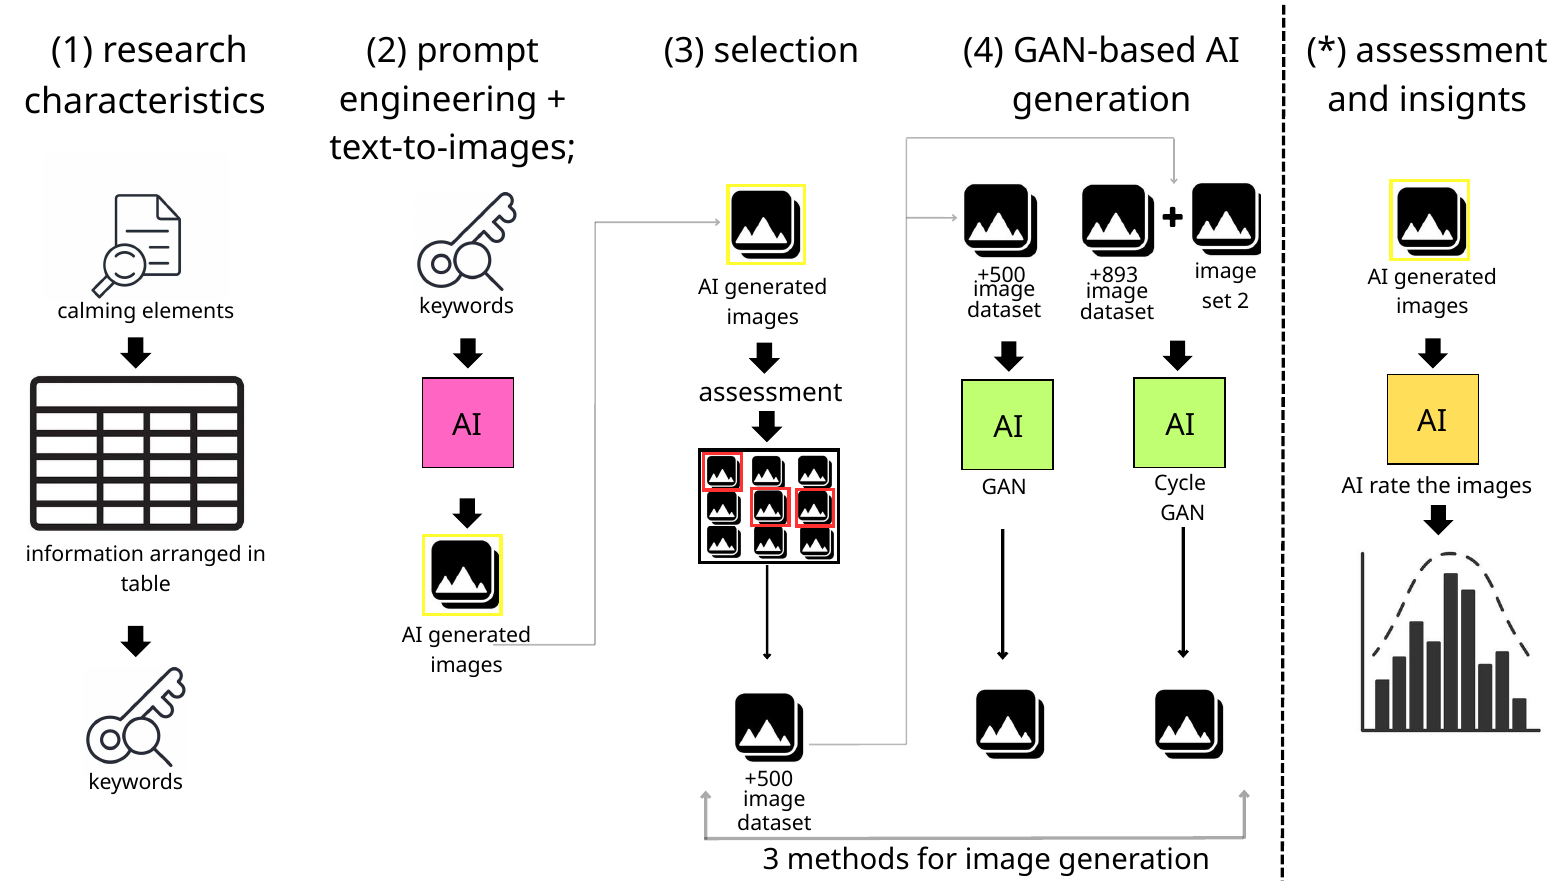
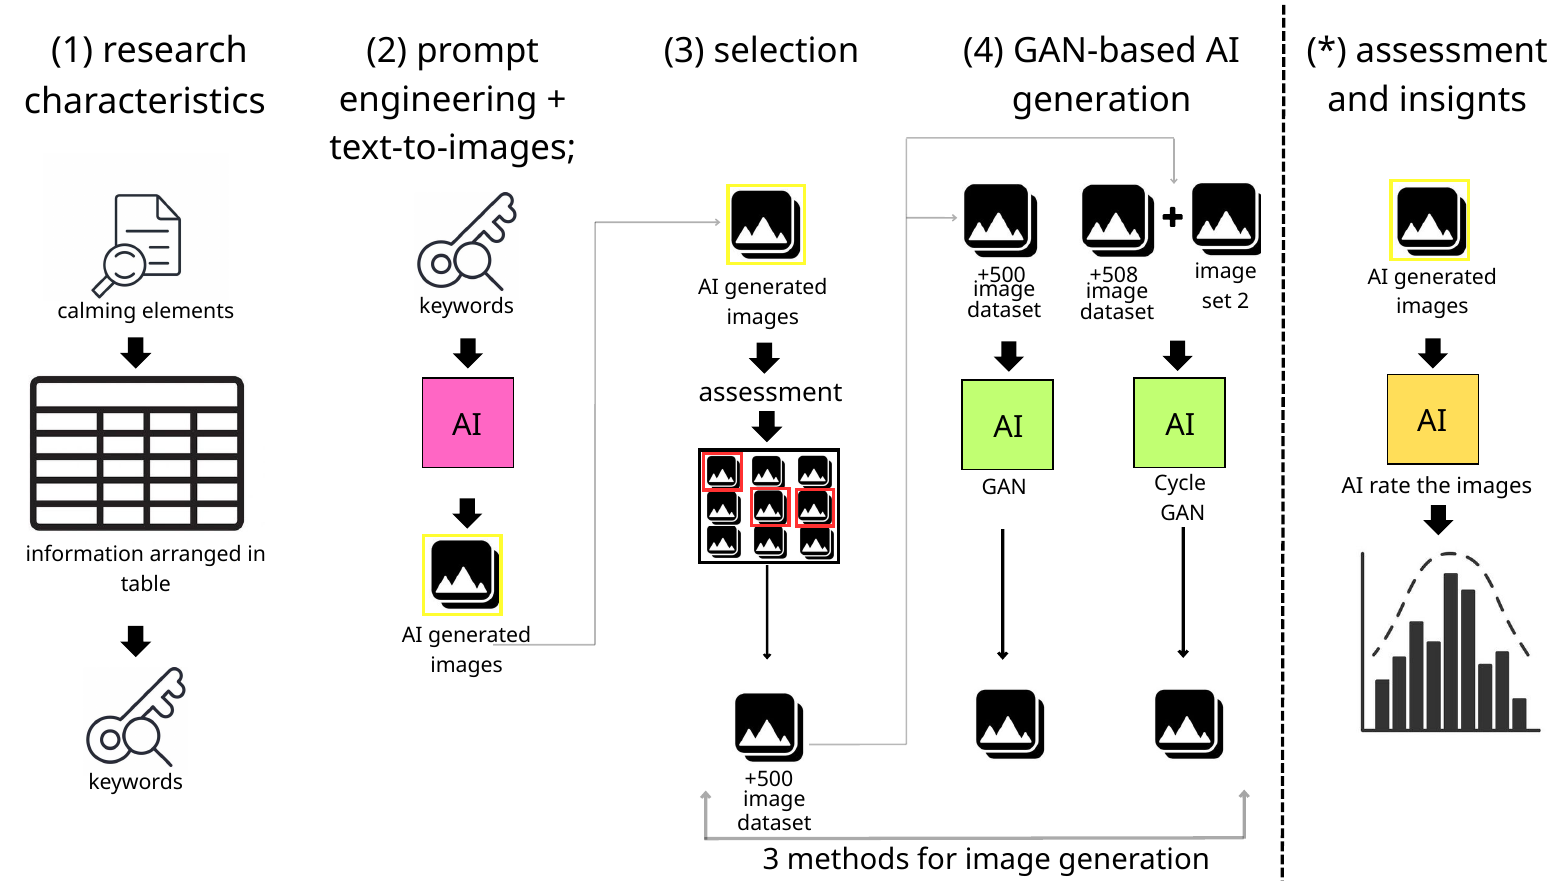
+893: +893 -> +508
